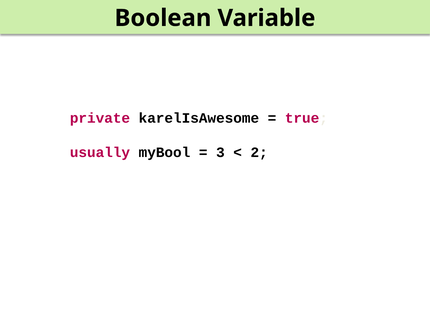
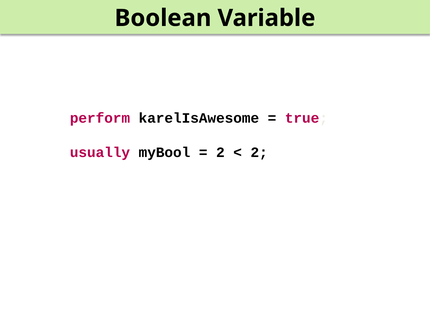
private: private -> perform
3 at (220, 153): 3 -> 2
